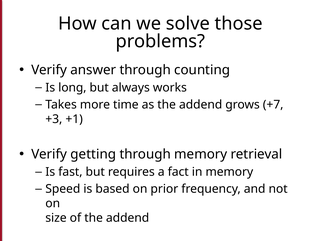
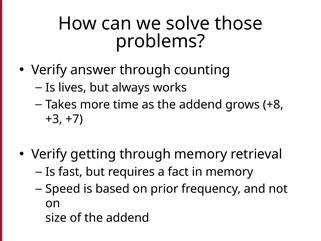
long: long -> lives
+7: +7 -> +8
+1: +1 -> +7
